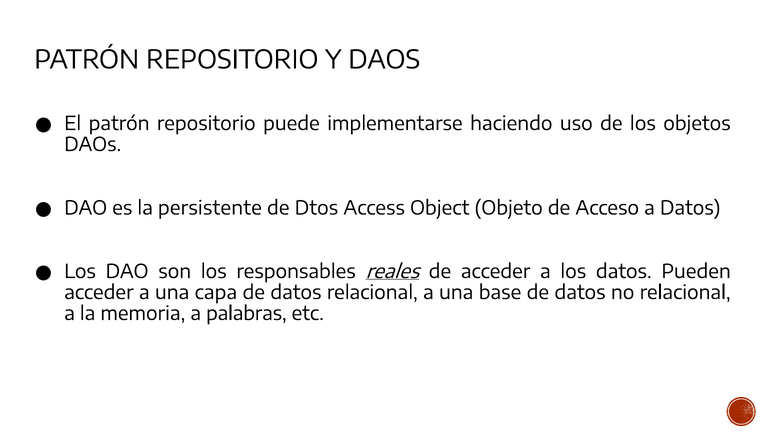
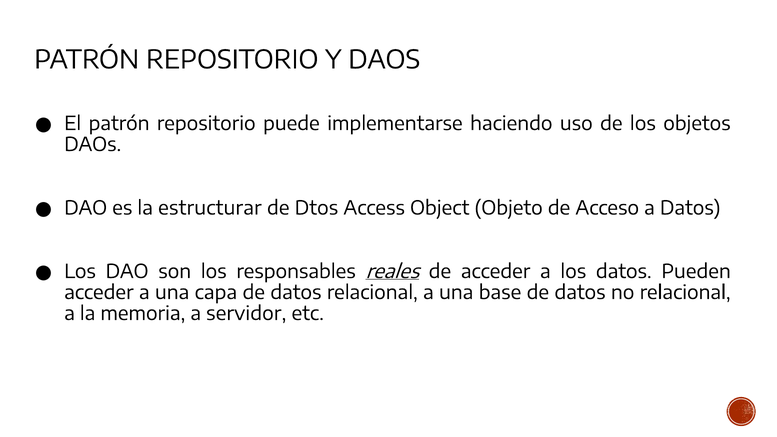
persistente: persistente -> estructurar
palabras: palabras -> servidor
